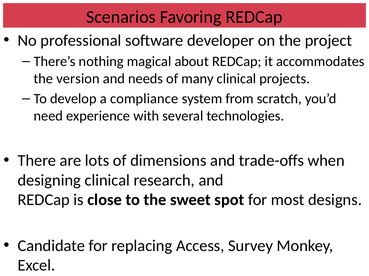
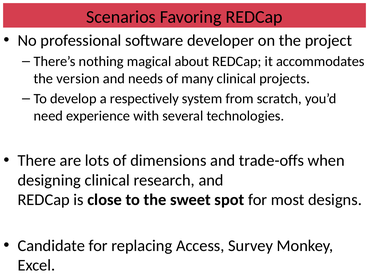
compliance: compliance -> respectively
